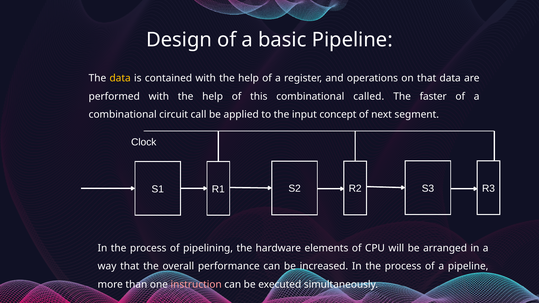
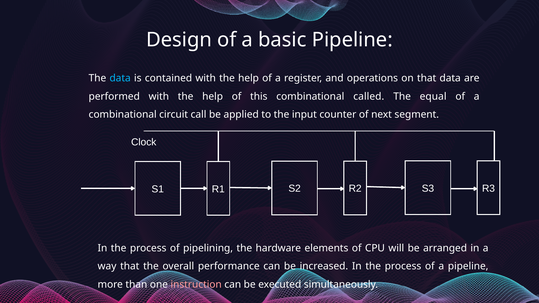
data at (120, 78) colour: yellow -> light blue
faster: faster -> equal
concept: concept -> counter
